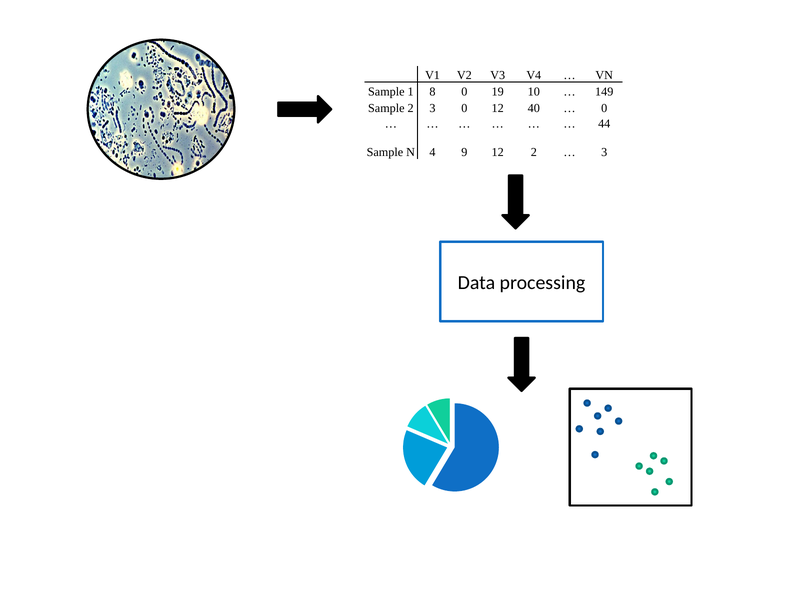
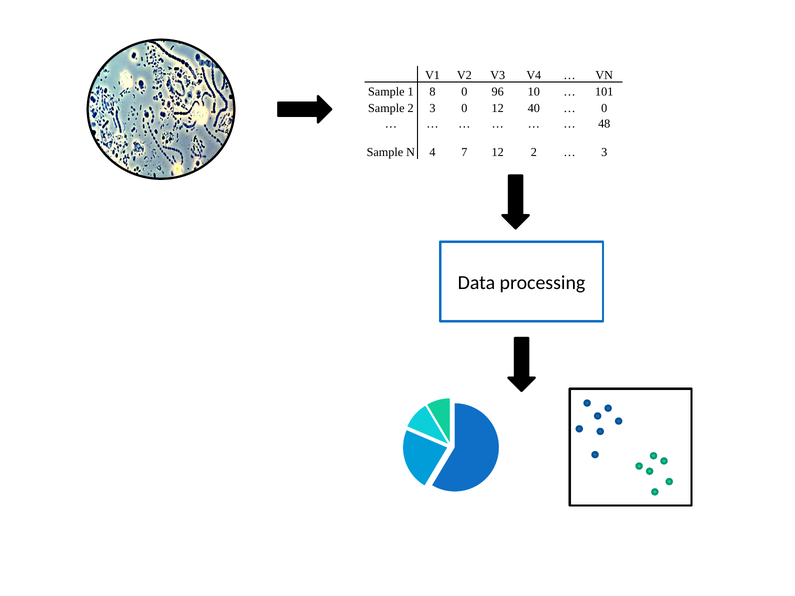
19: 19 -> 96
149: 149 -> 101
44: 44 -> 48
9: 9 -> 7
